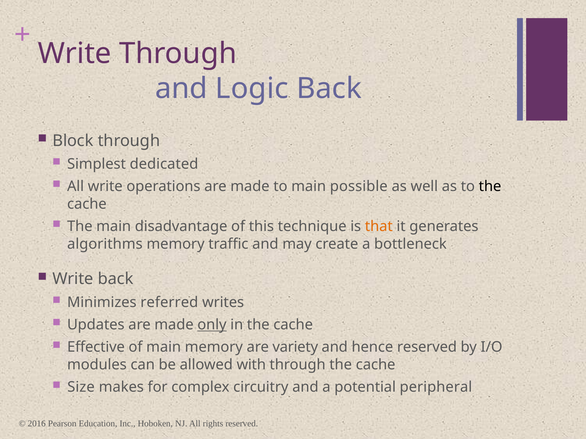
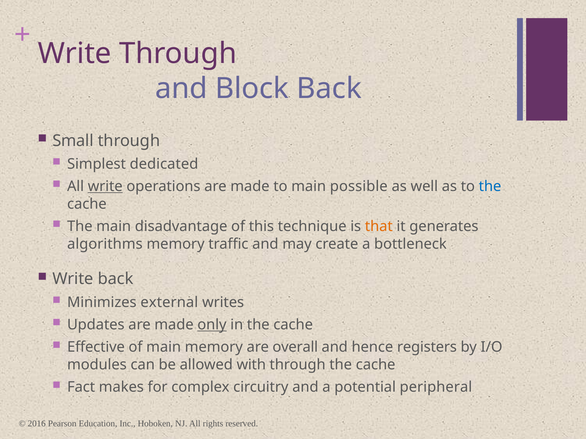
Logic: Logic -> Block
Block: Block -> Small
write at (105, 187) underline: none -> present
the at (490, 187) colour: black -> blue
referred: referred -> external
variety: variety -> overall
hence reserved: reserved -> registers
Size: Size -> Fact
